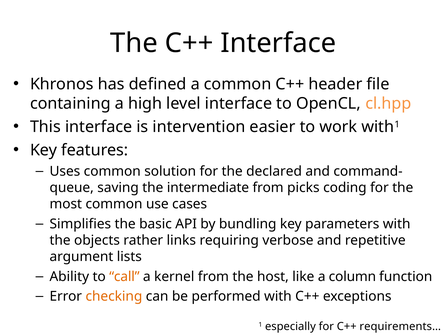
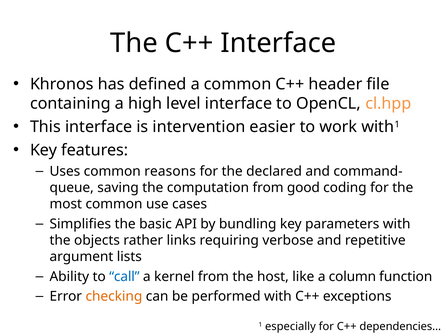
solution: solution -> reasons
intermediate: intermediate -> computation
picks: picks -> good
call colour: orange -> blue
requirements…: requirements… -> dependencies…
